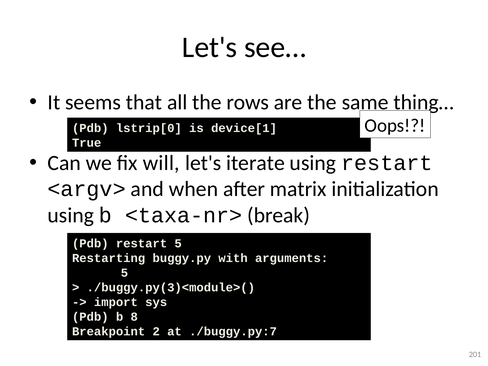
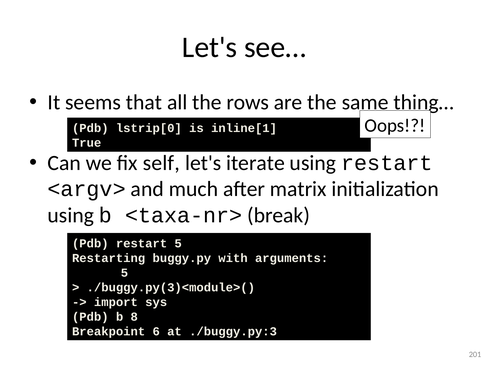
device[1: device[1 -> inline[1
will: will -> self
when: when -> much
2: 2 -> 6
./buggy.py:7: ./buggy.py:7 -> ./buggy.py:3
